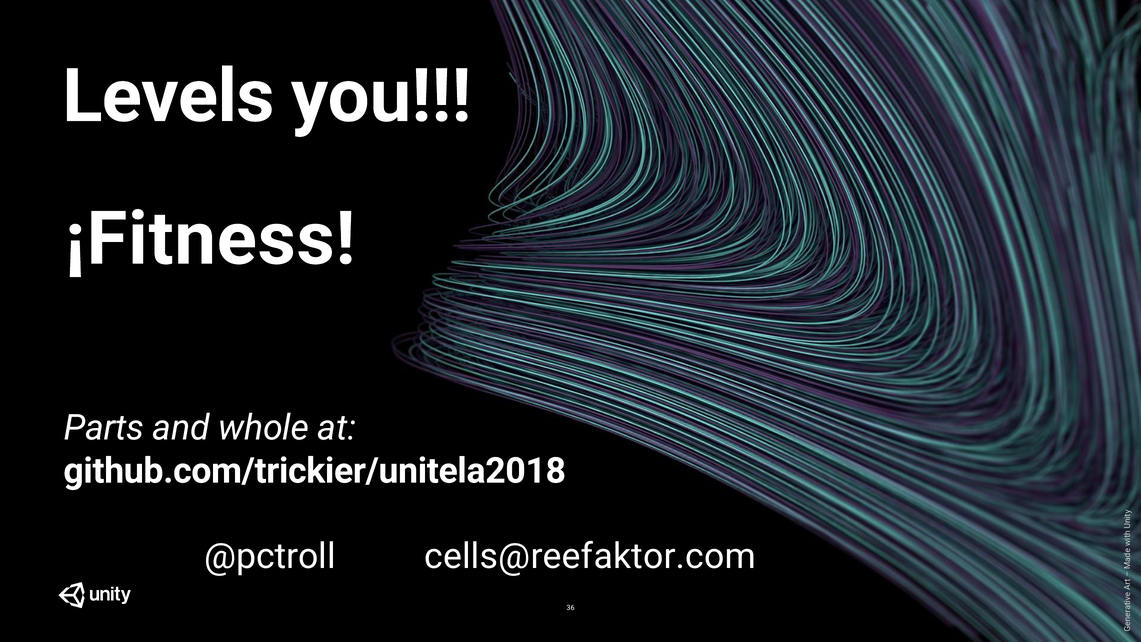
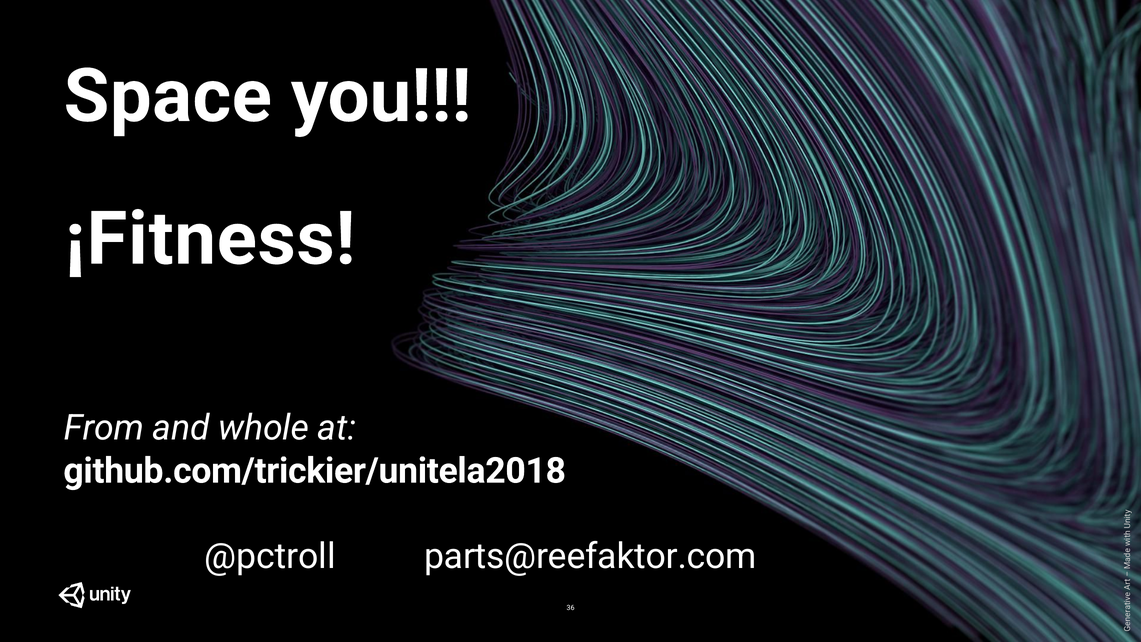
Levels: Levels -> Space
Parts: Parts -> From
cells@reefaktor.com: cells@reefaktor.com -> parts@reefaktor.com
